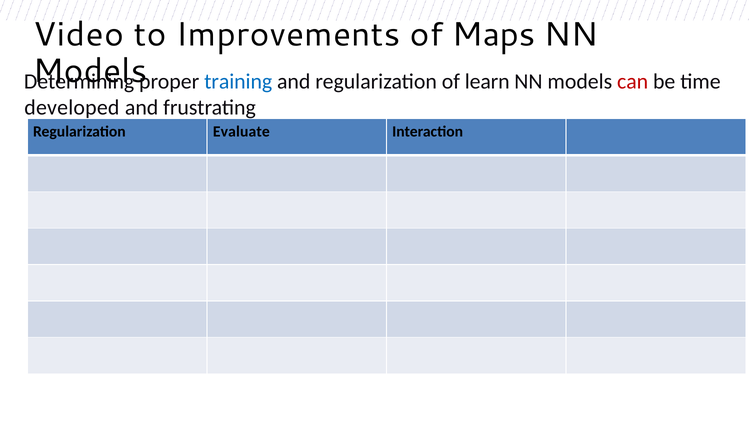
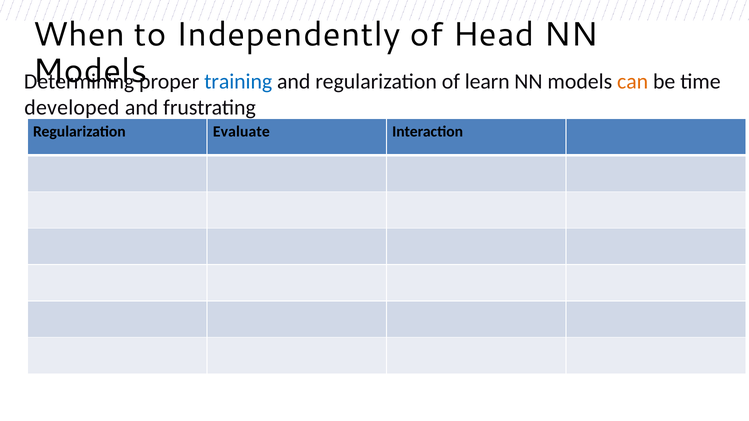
Video: Video -> When
Improvements: Improvements -> Independently
Maps: Maps -> Head
can colour: red -> orange
